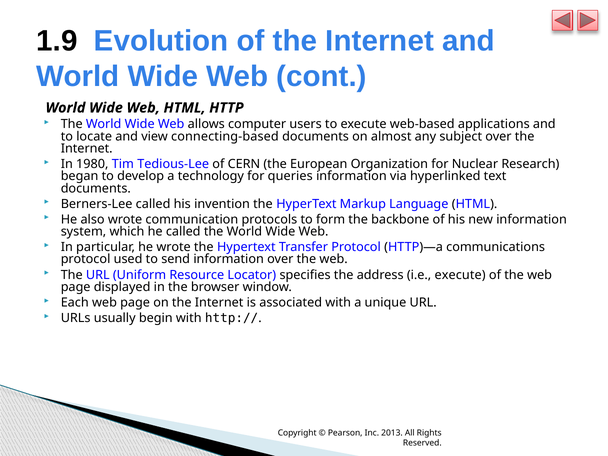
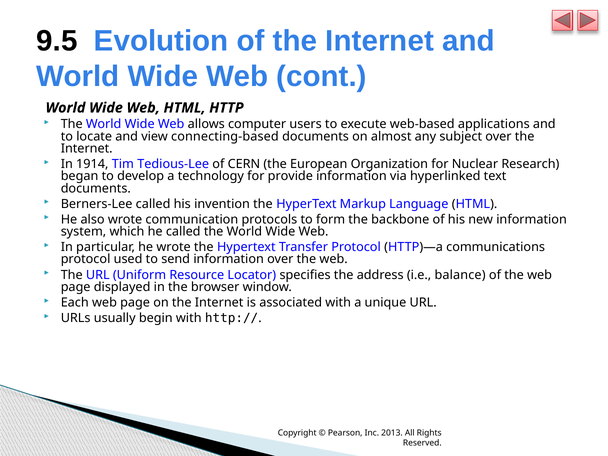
1.9: 1.9 -> 9.5
1980: 1980 -> 1914
queries: queries -> provide
i.e execute: execute -> balance
